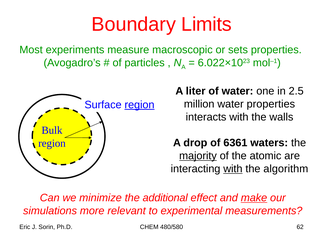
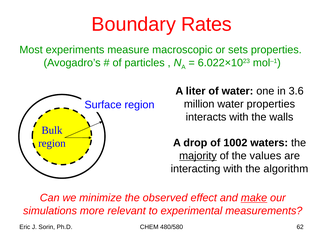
Limits: Limits -> Rates
2.5: 2.5 -> 3.6
region at (140, 104) underline: present -> none
6361: 6361 -> 1002
atomic: atomic -> values
with at (233, 168) underline: present -> none
additional: additional -> observed
